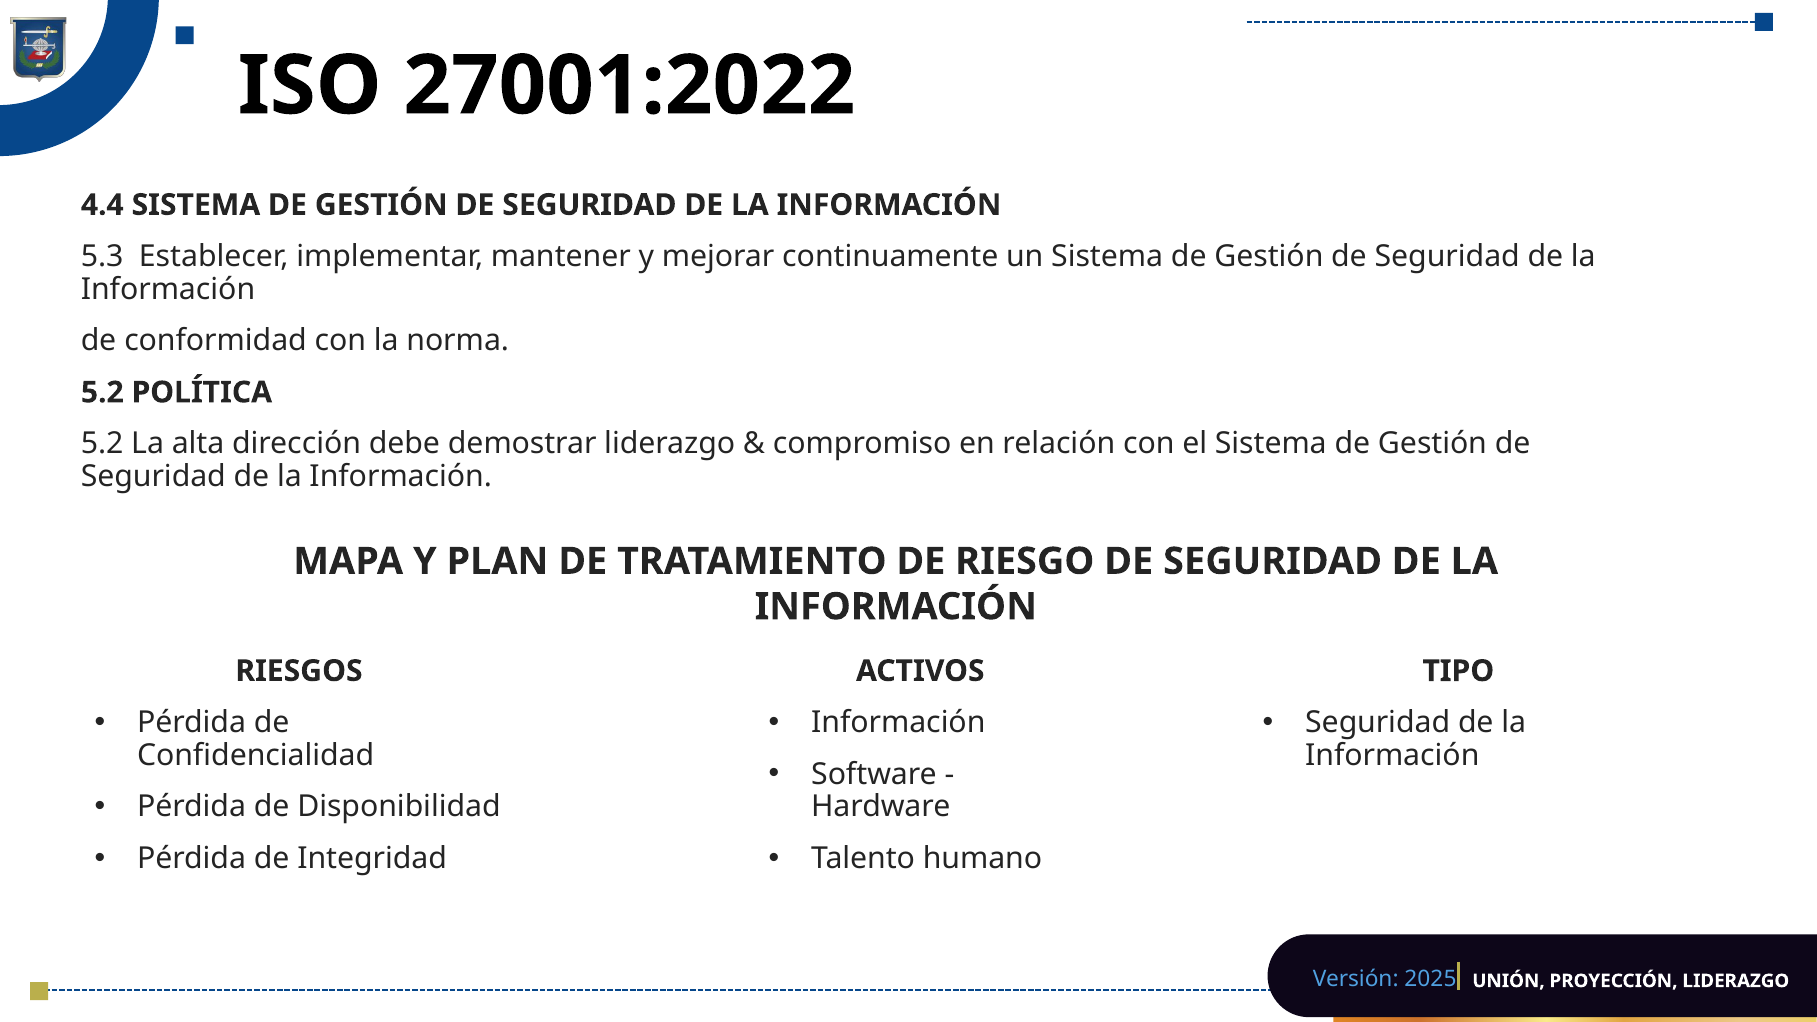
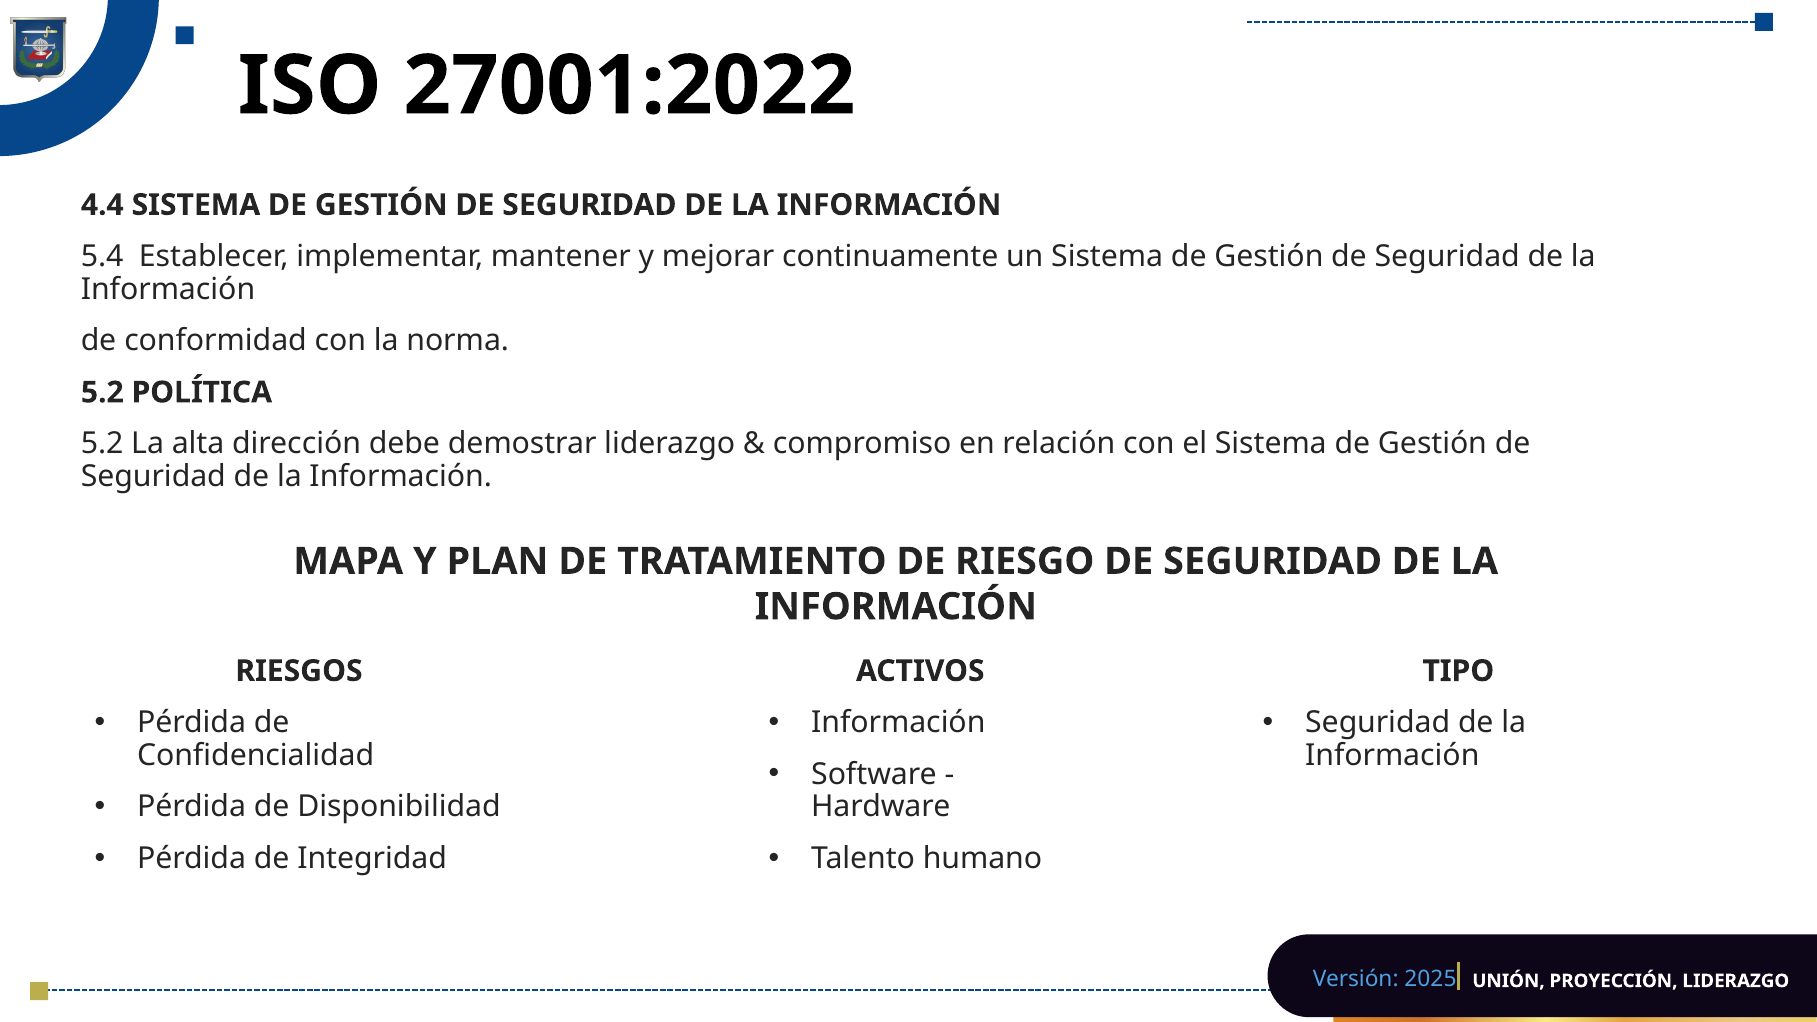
5.3: 5.3 -> 5.4
